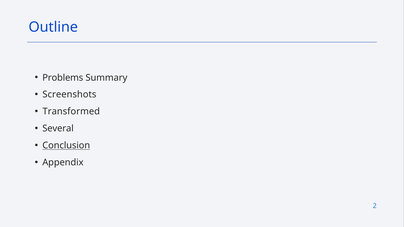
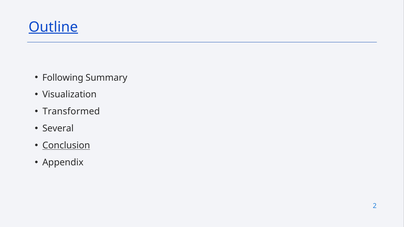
Outline underline: none -> present
Problems: Problems -> Following
Screenshots: Screenshots -> Visualization
